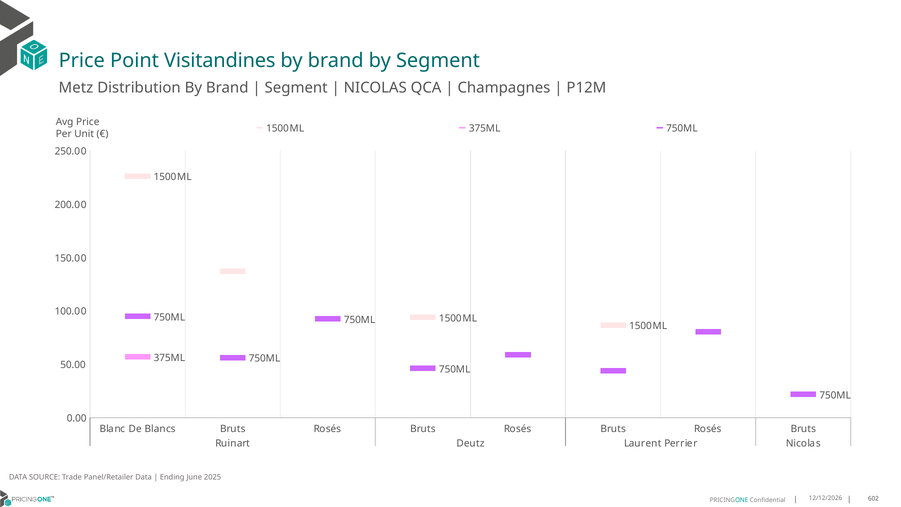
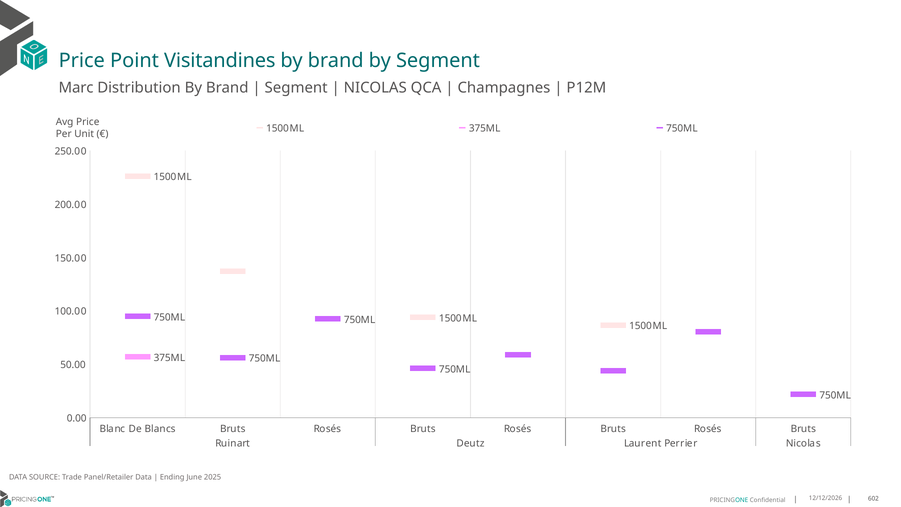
Metz: Metz -> Marc
